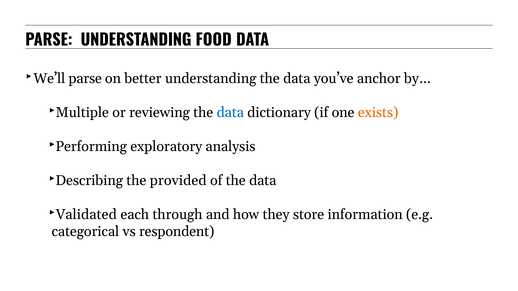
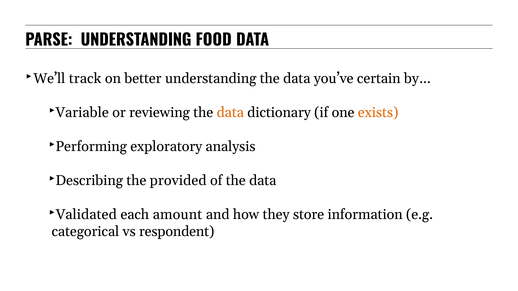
We’ll parse: parse -> track
anchor: anchor -> certain
Multiple: Multiple -> Variable
data at (230, 112) colour: blue -> orange
through: through -> amount
